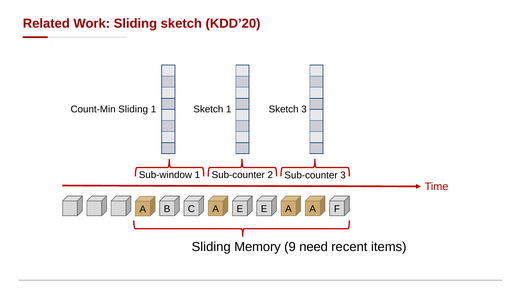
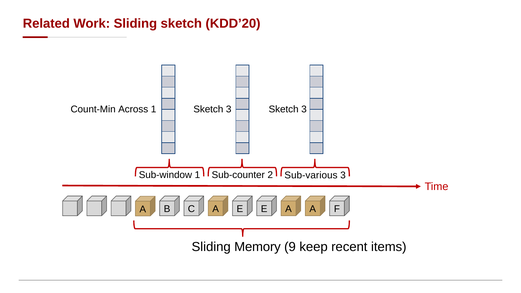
Count-Min Sliding: Sliding -> Across
1 Sketch 1: 1 -> 3
2 Sub-counter: Sub-counter -> Sub-various
need: need -> keep
